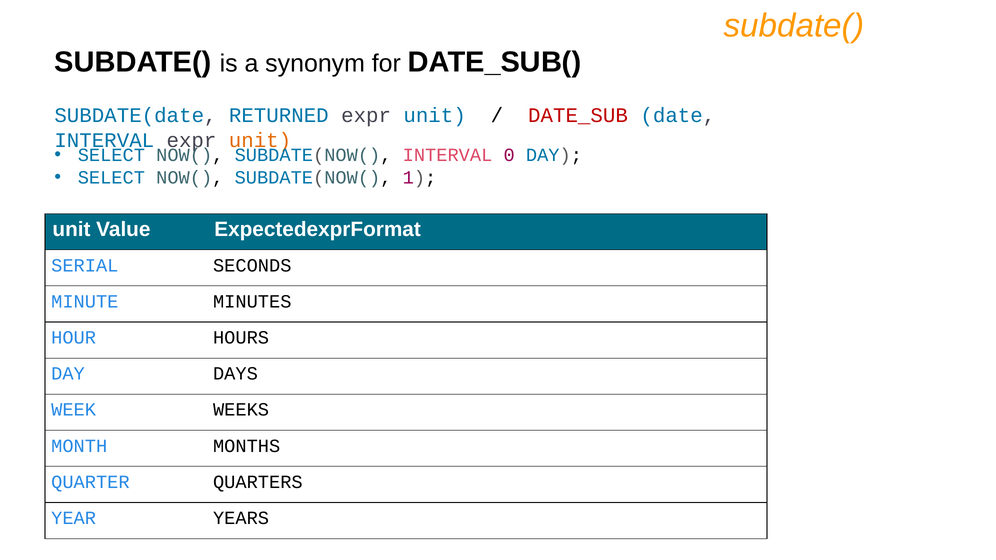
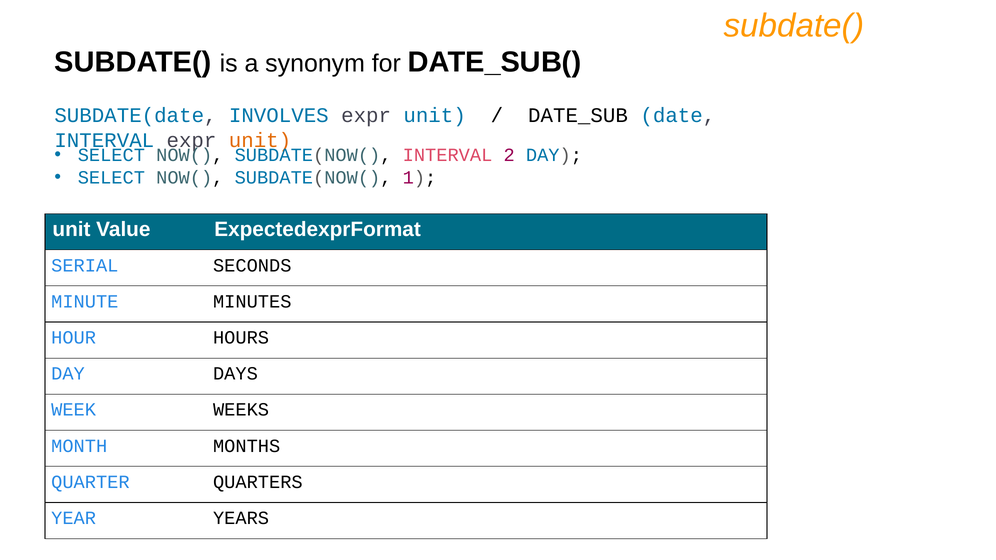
RETURNED: RETURNED -> INVOLVES
DATE_SUB colour: red -> black
0: 0 -> 2
